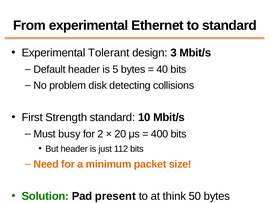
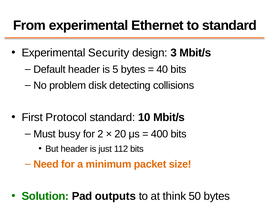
Tolerant: Tolerant -> Security
Strength: Strength -> Protocol
present: present -> outputs
